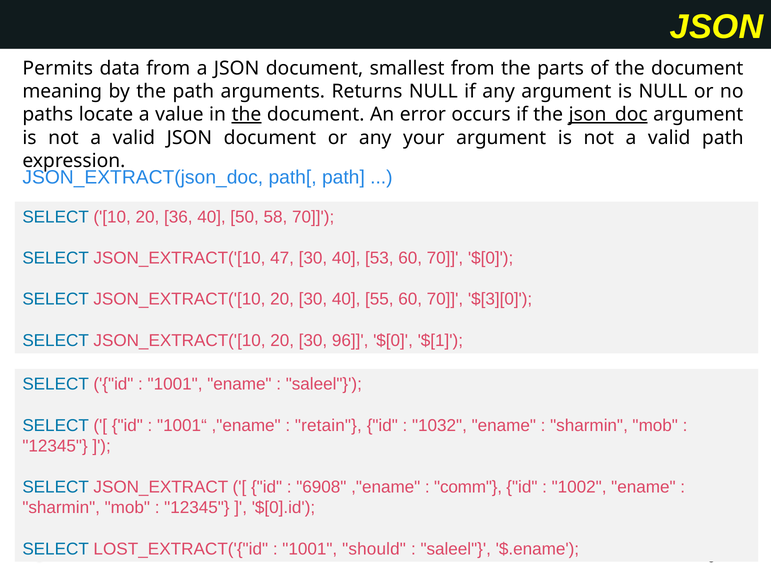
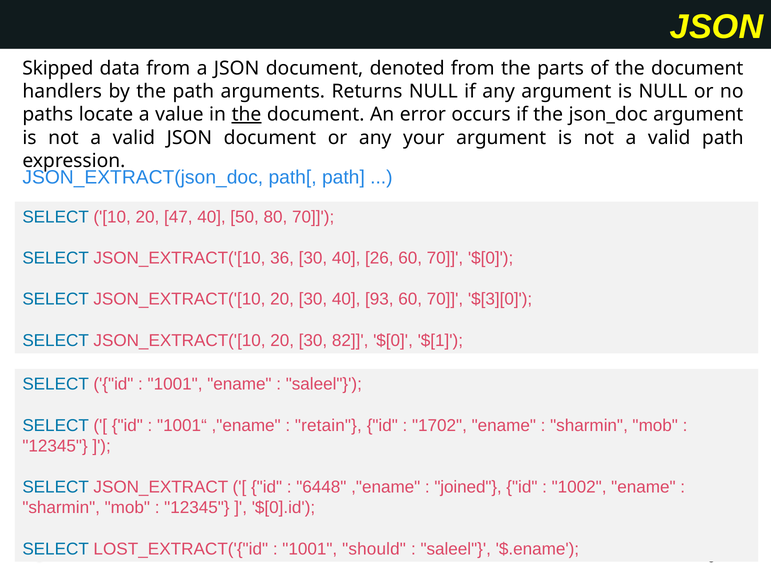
Permits: Permits -> Skipped
smallest: smallest -> denoted
meaning: meaning -> handlers
json_doc underline: present -> none
36: 36 -> 47
58: 58 -> 80
47: 47 -> 36
53: 53 -> 26
55: 55 -> 93
96: 96 -> 82
1032: 1032 -> 1702
6908: 6908 -> 6448
comm: comm -> joined
